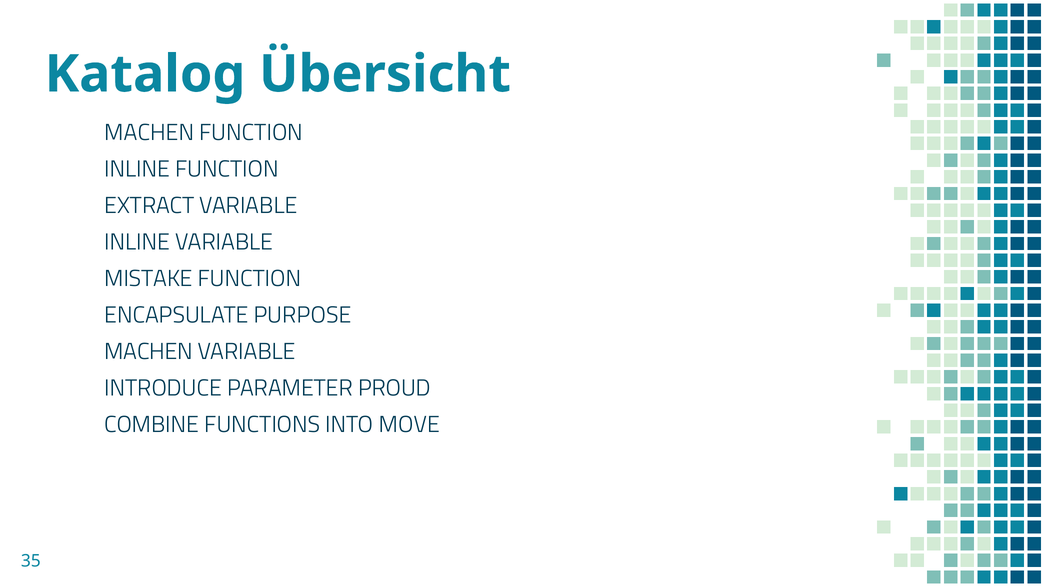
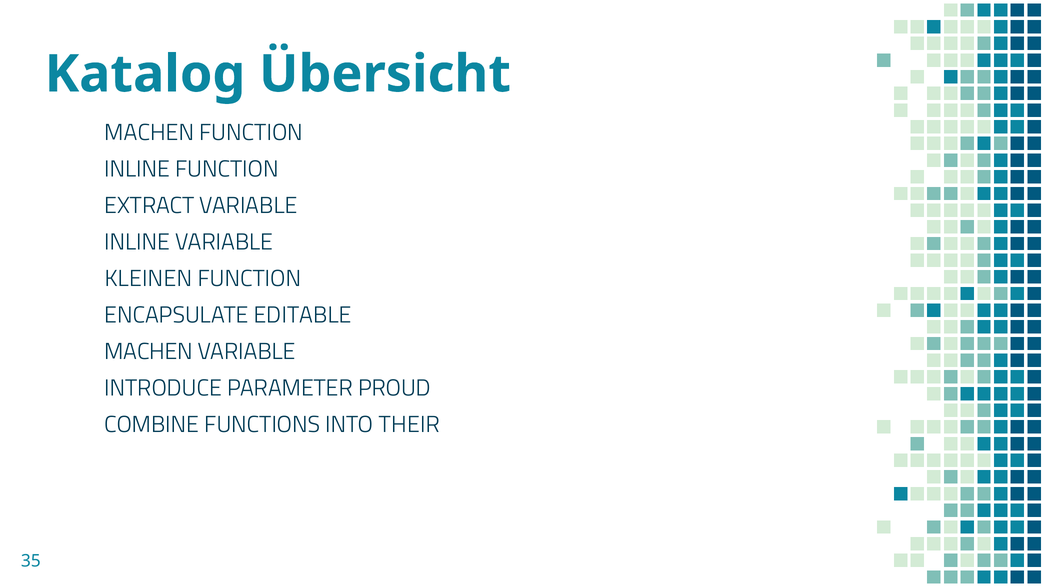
MISTAKE: MISTAKE -> KLEINEN
PURPOSE: PURPOSE -> EDITABLE
MOVE: MOVE -> THEIR
